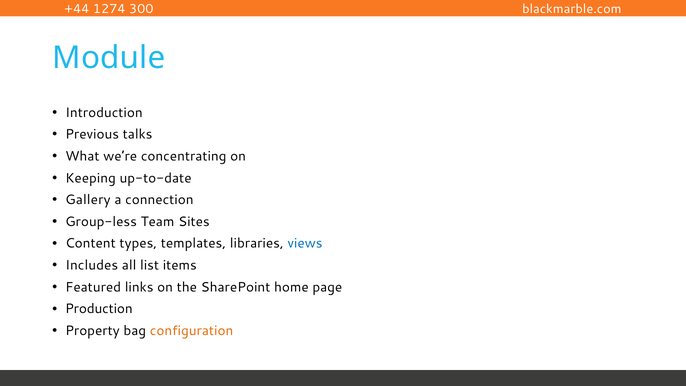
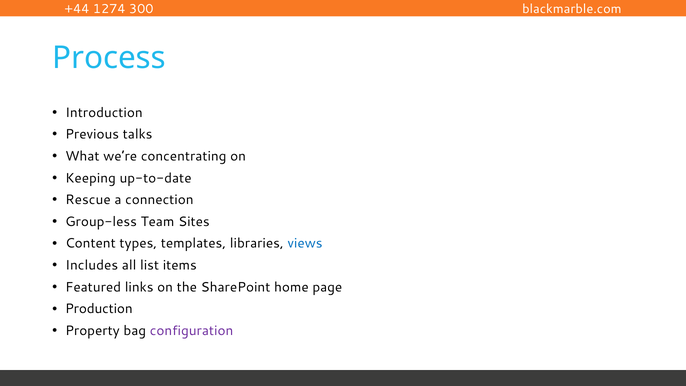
Module: Module -> Process
Gallery: Gallery -> Rescue
configuration colour: orange -> purple
